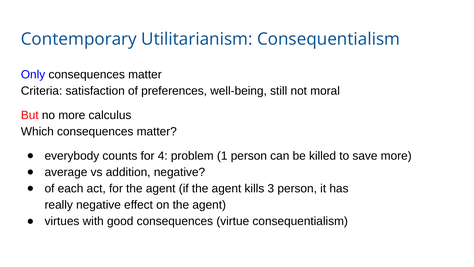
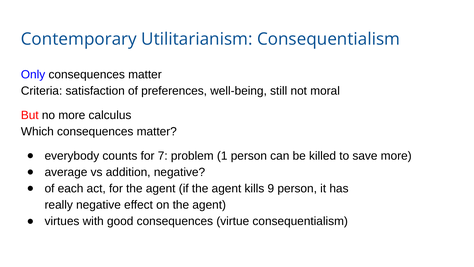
4: 4 -> 7
3: 3 -> 9
